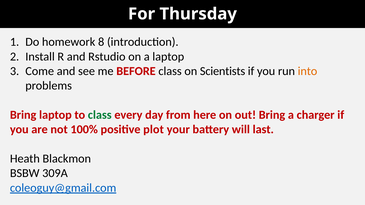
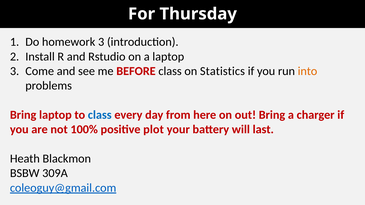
homework 8: 8 -> 3
Scientists: Scientists -> Statistics
class at (100, 115) colour: green -> blue
